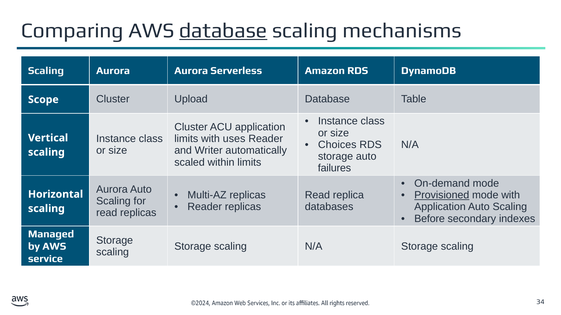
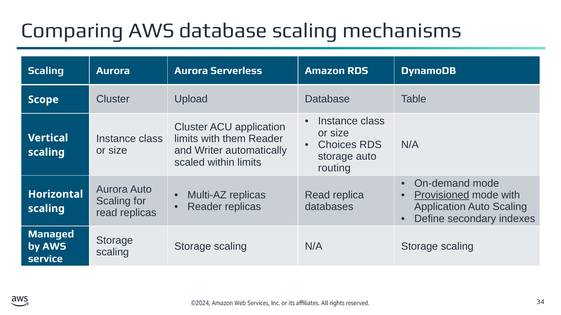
database at (223, 31) underline: present -> none
uses: uses -> them
failures: failures -> routing
Before: Before -> Define
